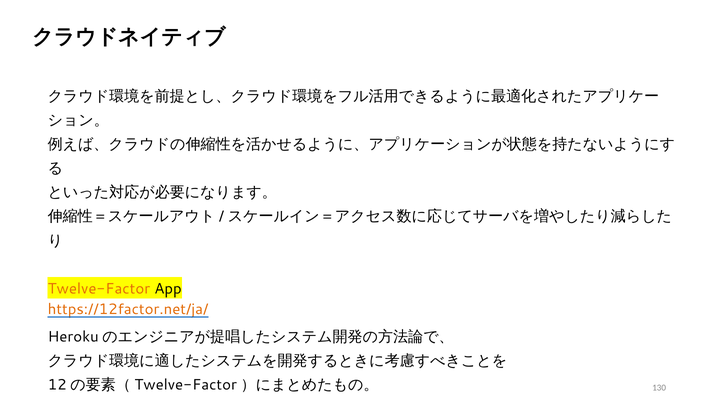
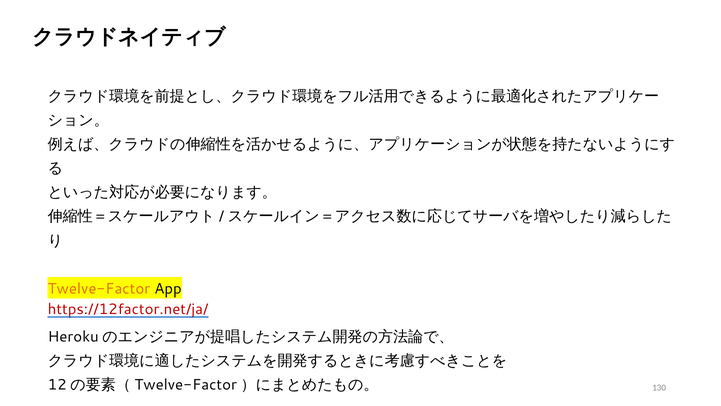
https://12factor.net/ja/ colour: orange -> red
